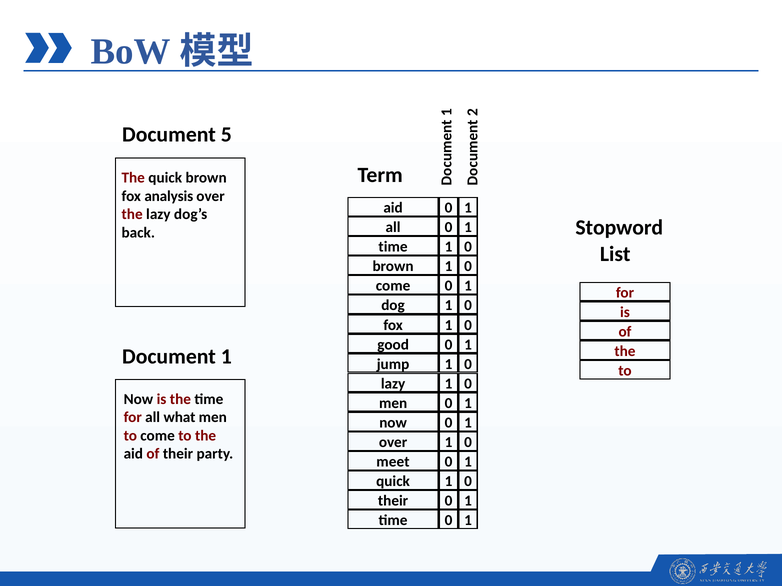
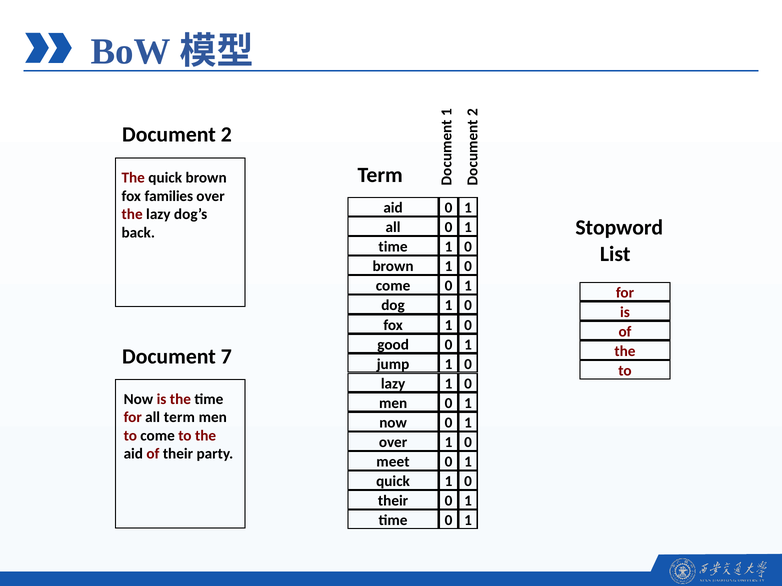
Document 5: 5 -> 2
analysis: analysis -> families
Document 1: 1 -> 7
all what: what -> term
